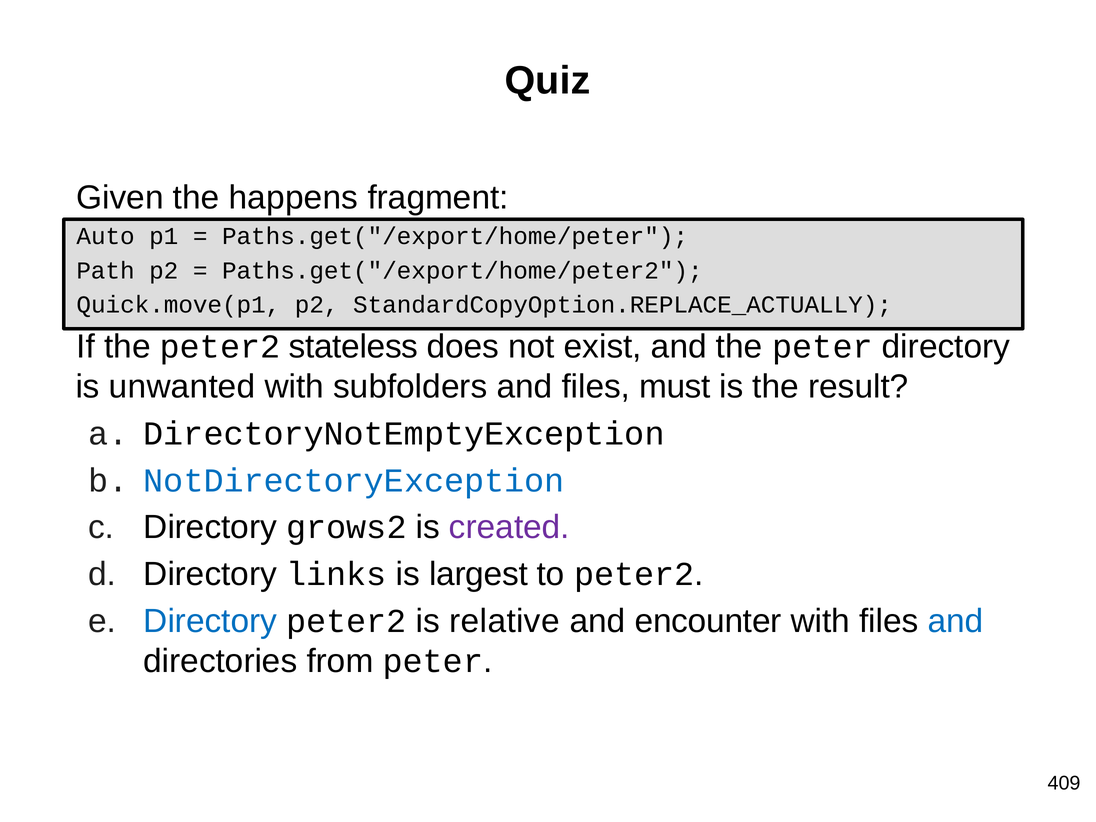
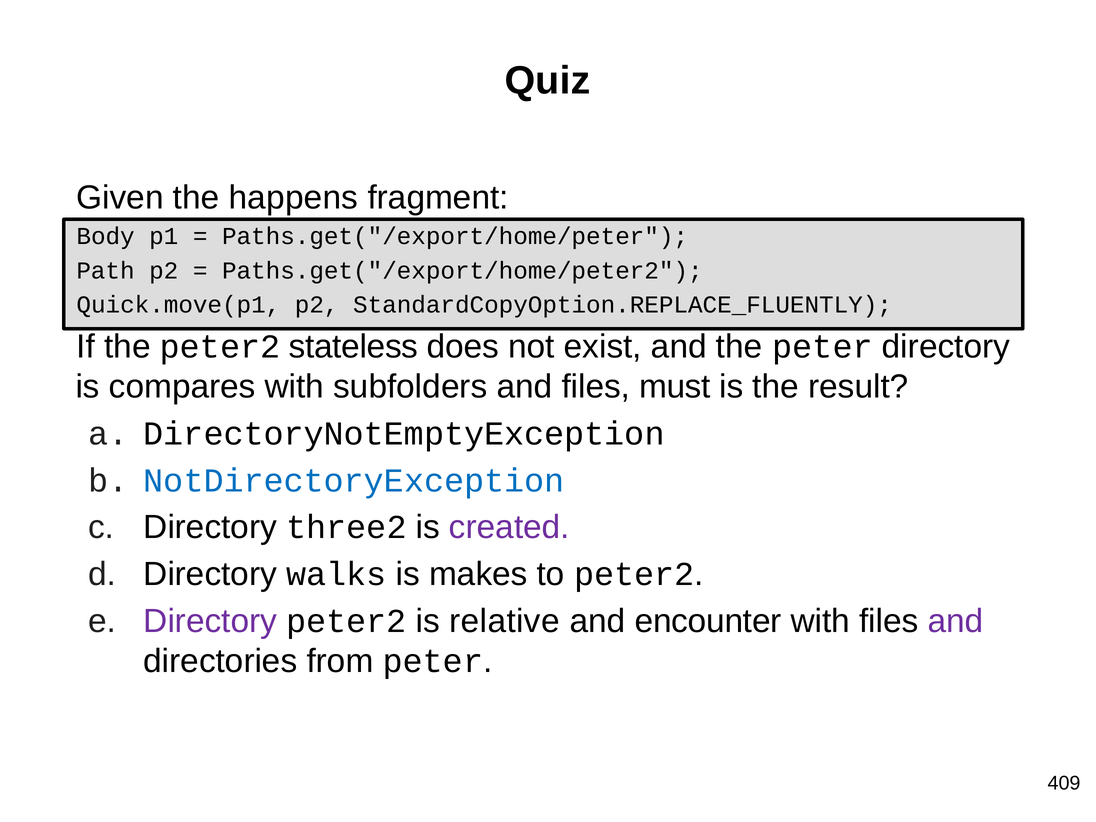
Auto: Auto -> Body
StandardCopyOption.REPLACE_ACTUALLY: StandardCopyOption.REPLACE_ACTUALLY -> StandardCopyOption.REPLACE_FLUENTLY
unwanted: unwanted -> compares
grows2: grows2 -> three2
links: links -> walks
largest: largest -> makes
Directory at (210, 621) colour: blue -> purple
and at (956, 621) colour: blue -> purple
